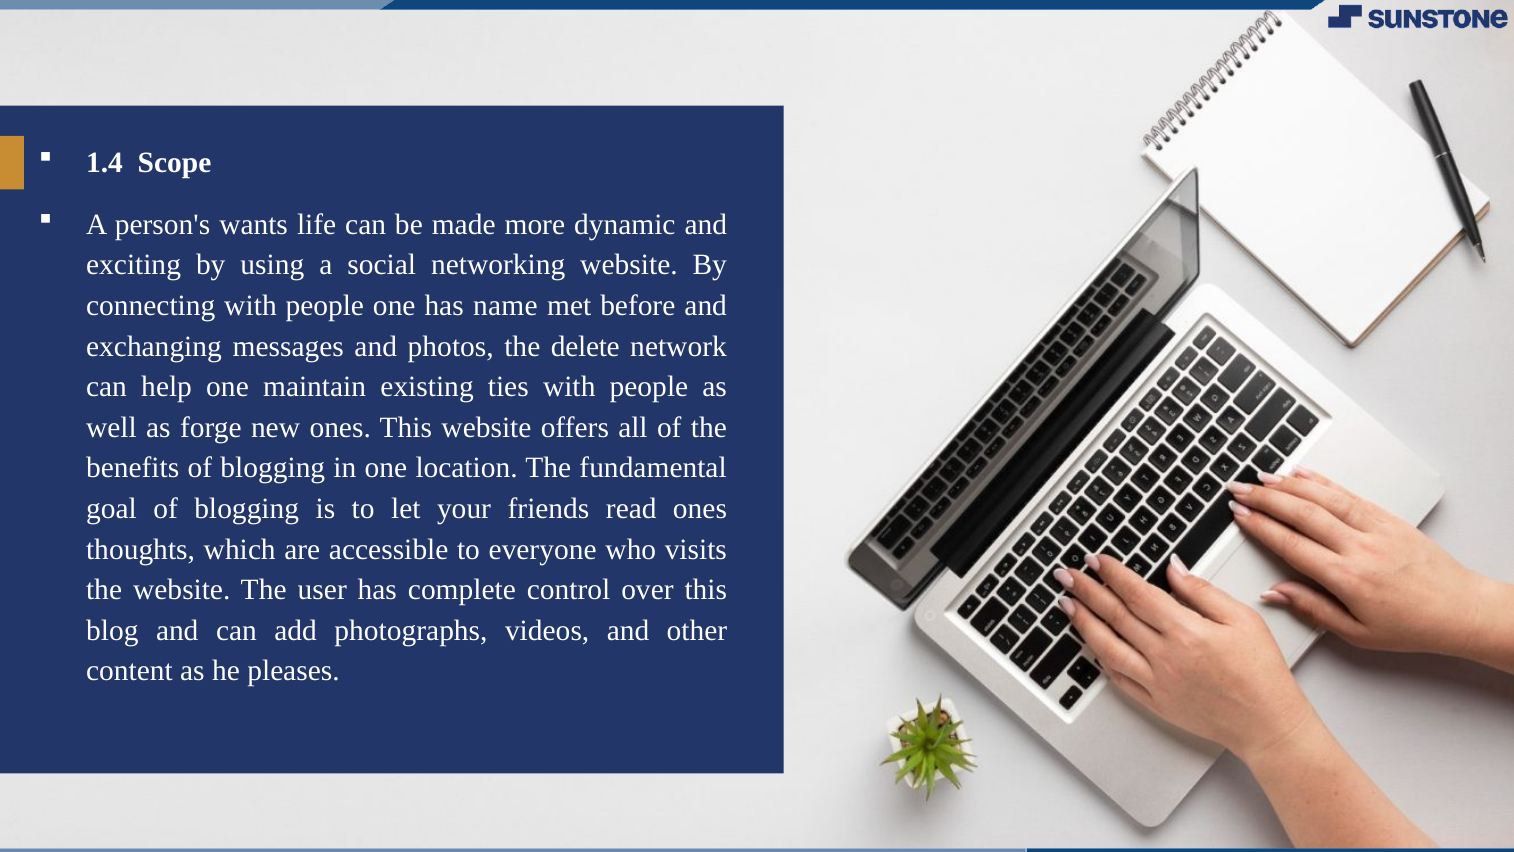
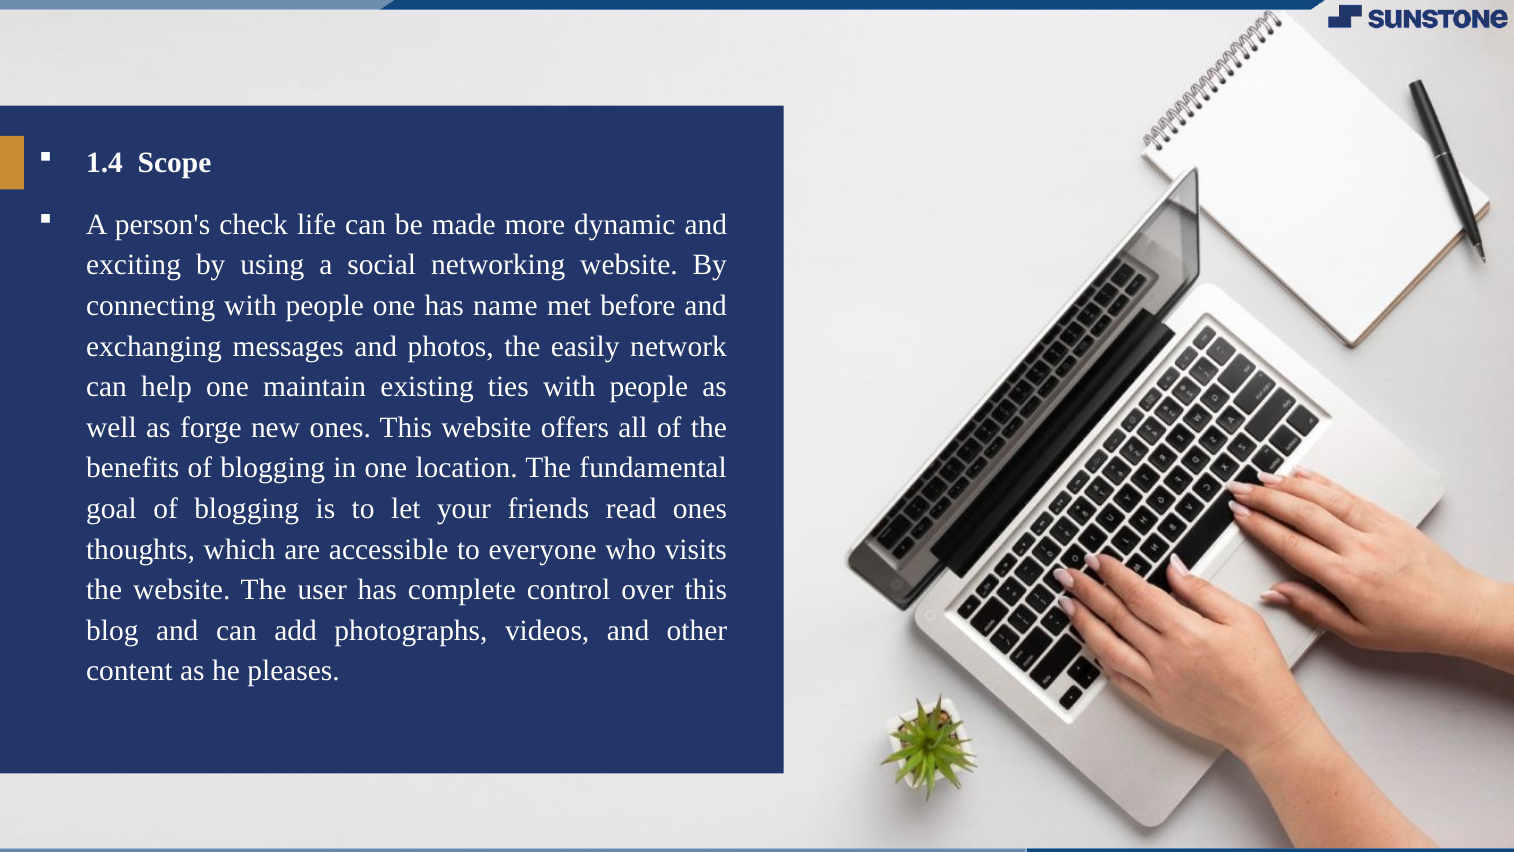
wants: wants -> check
delete: delete -> easily
